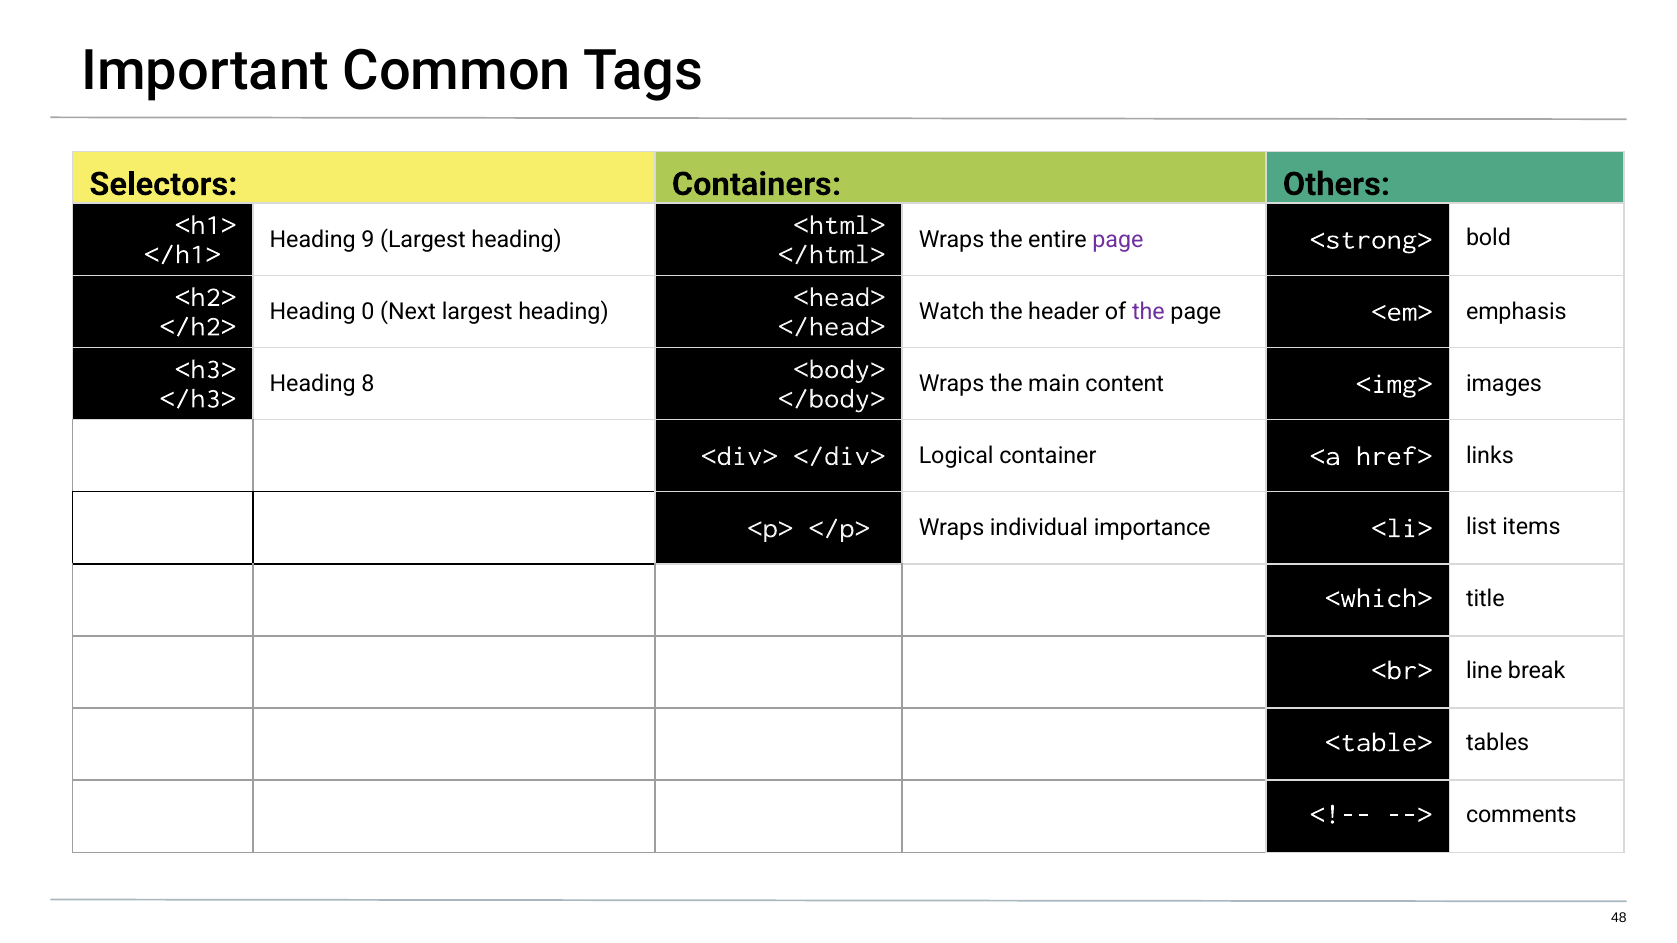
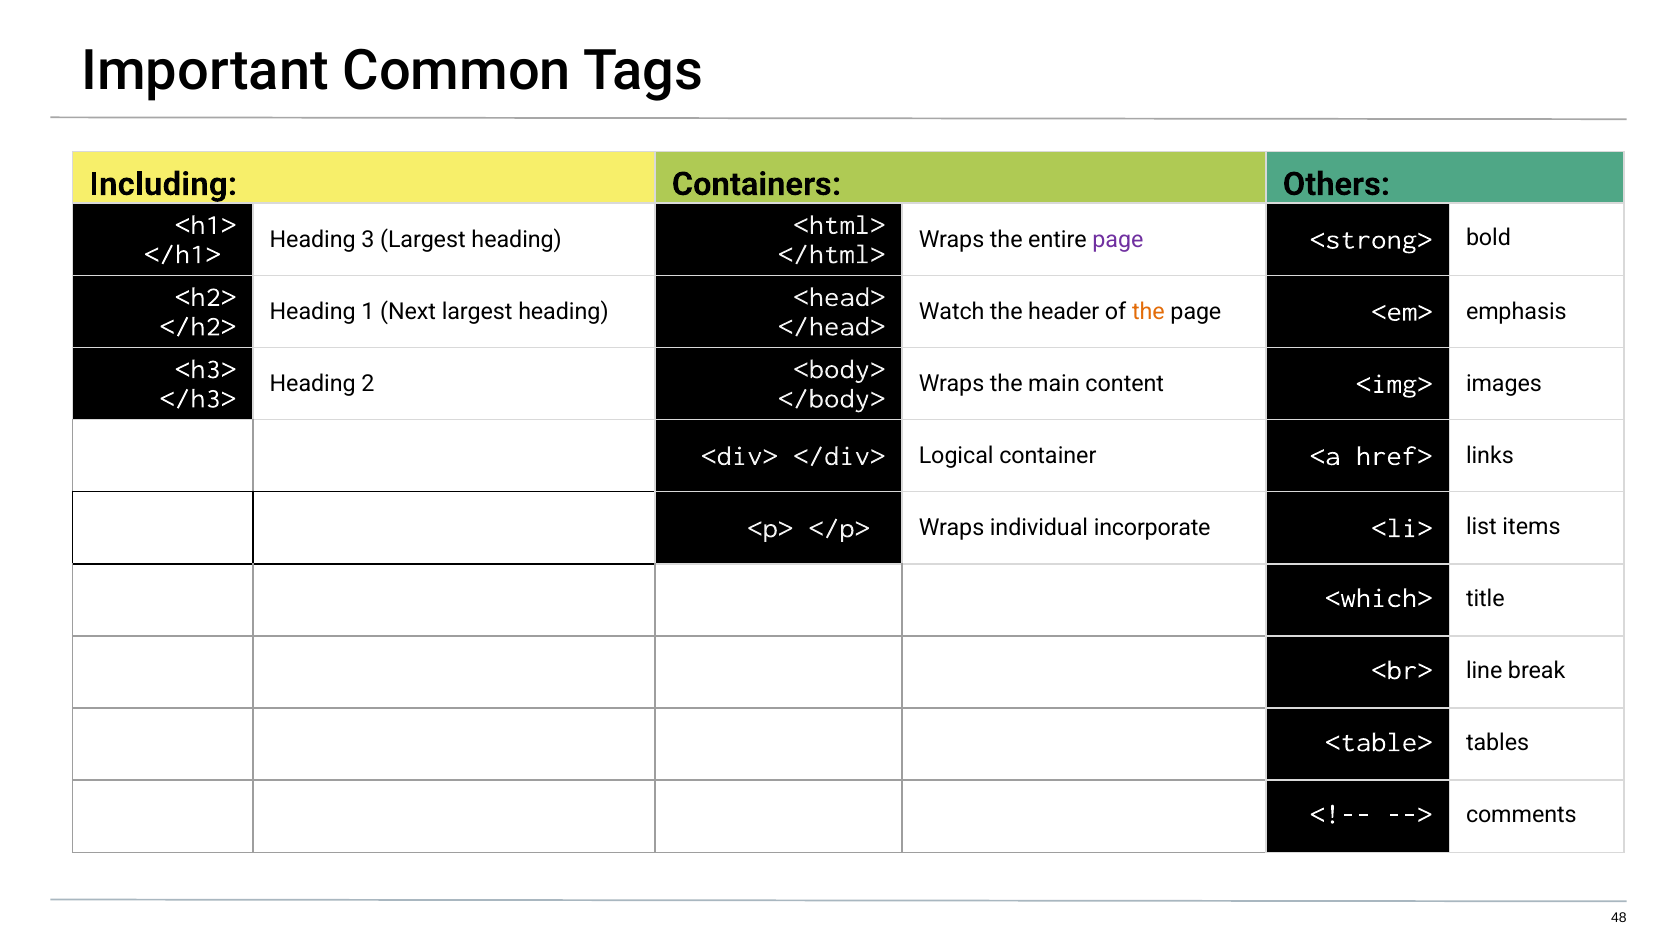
Selectors: Selectors -> Including
9: 9 -> 3
0: 0 -> 1
the at (1148, 312) colour: purple -> orange
8: 8 -> 2
importance: importance -> incorporate
